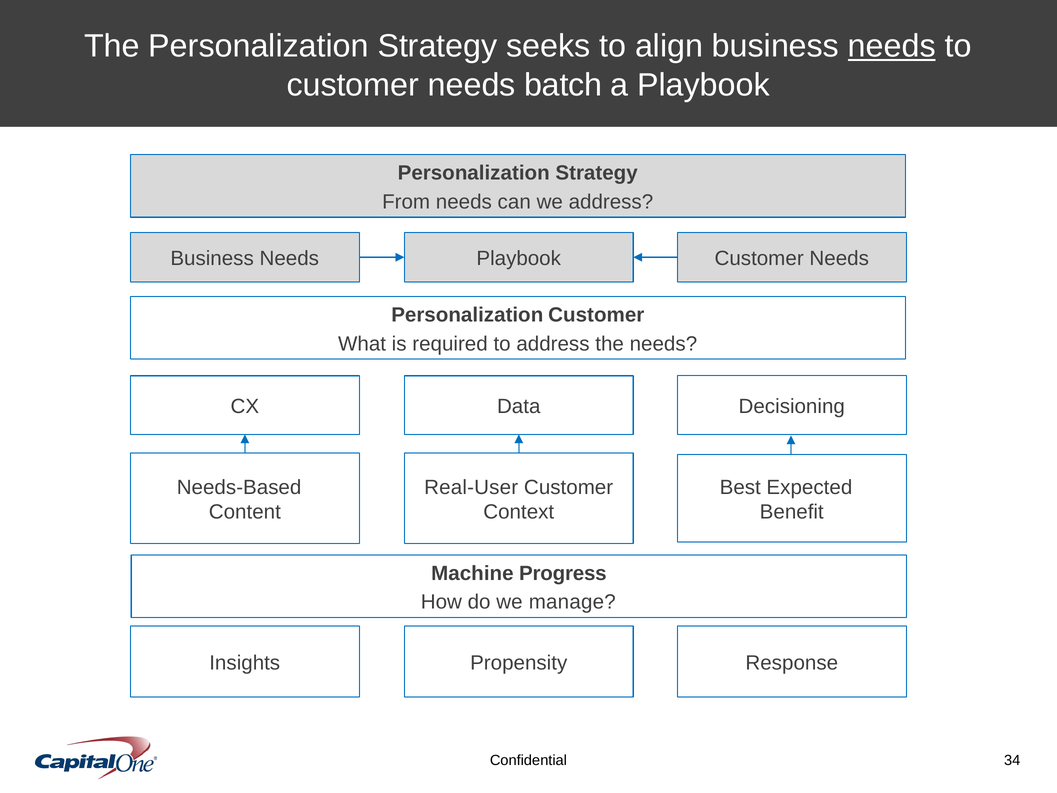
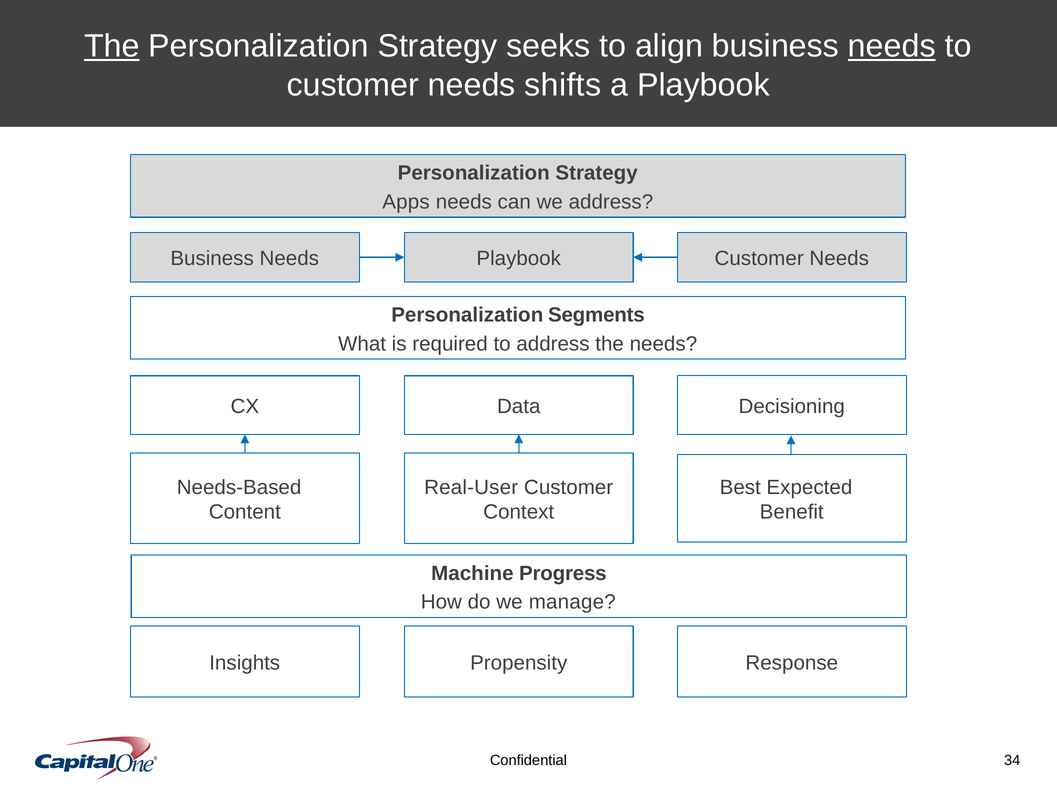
The at (112, 46) underline: none -> present
batch: batch -> shifts
From: From -> Apps
Personalization Customer: Customer -> Segments
